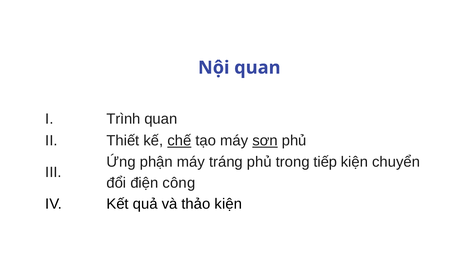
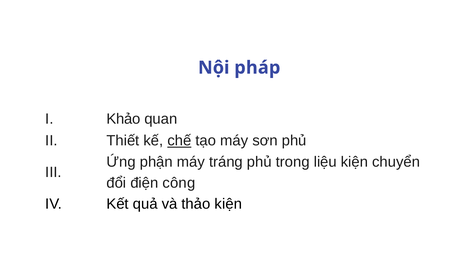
Nội quan: quan -> pháp
Trình: Trình -> Khảo
sơn underline: present -> none
tiếp: tiếp -> liệu
